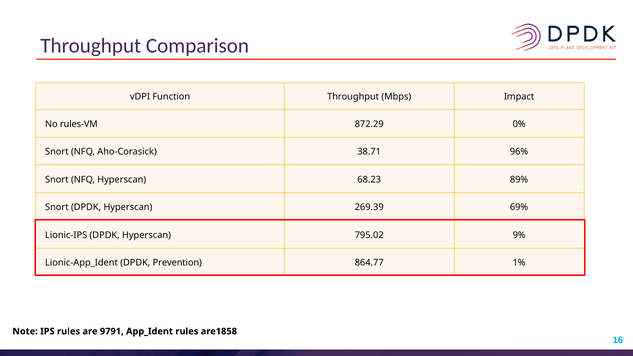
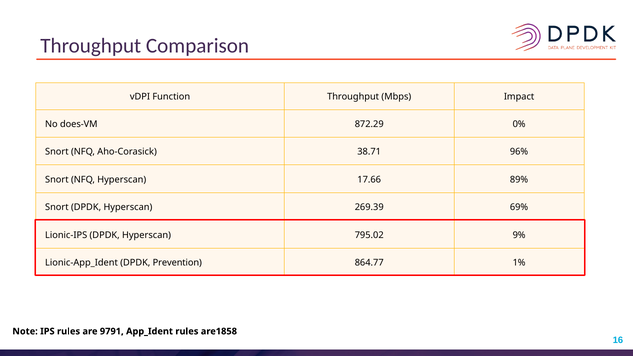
rules-VM: rules-VM -> does-VM
68.23: 68.23 -> 17.66
